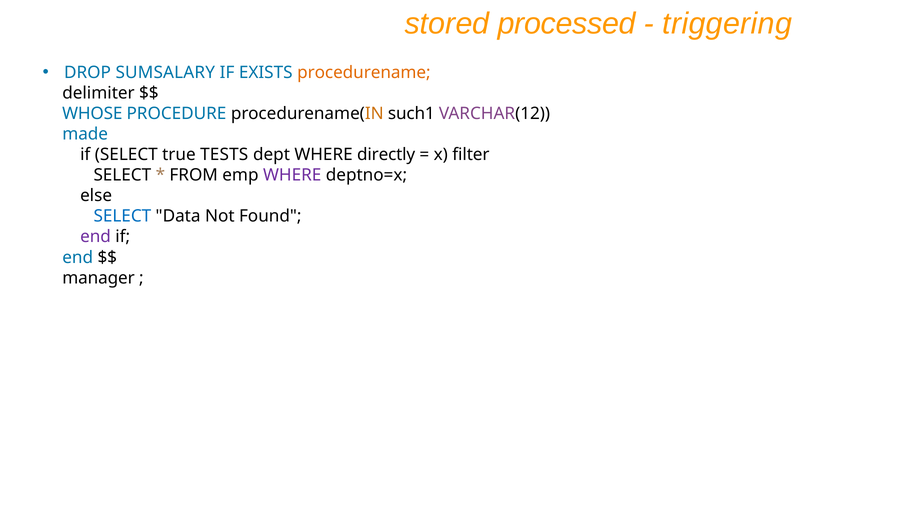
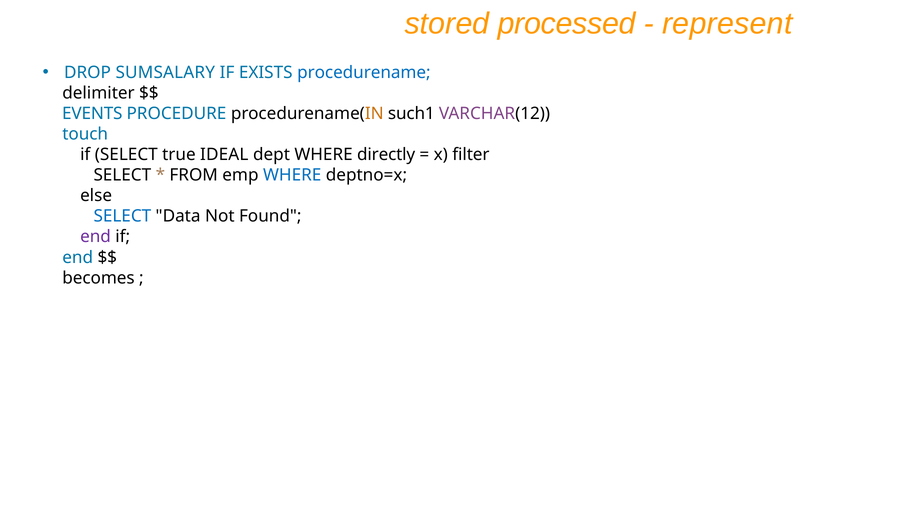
triggering: triggering -> represent
procedurename colour: orange -> blue
WHOSE: WHOSE -> EVENTS
made: made -> touch
TESTS: TESTS -> IDEAL
WHERE at (292, 175) colour: purple -> blue
manager: manager -> becomes
